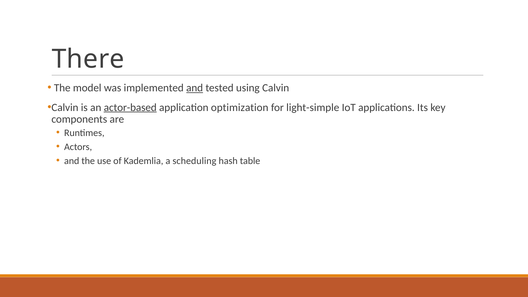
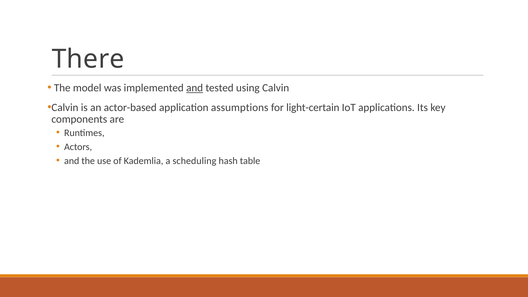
actor-based underline: present -> none
optimization: optimization -> assumptions
light-simple: light-simple -> light-certain
